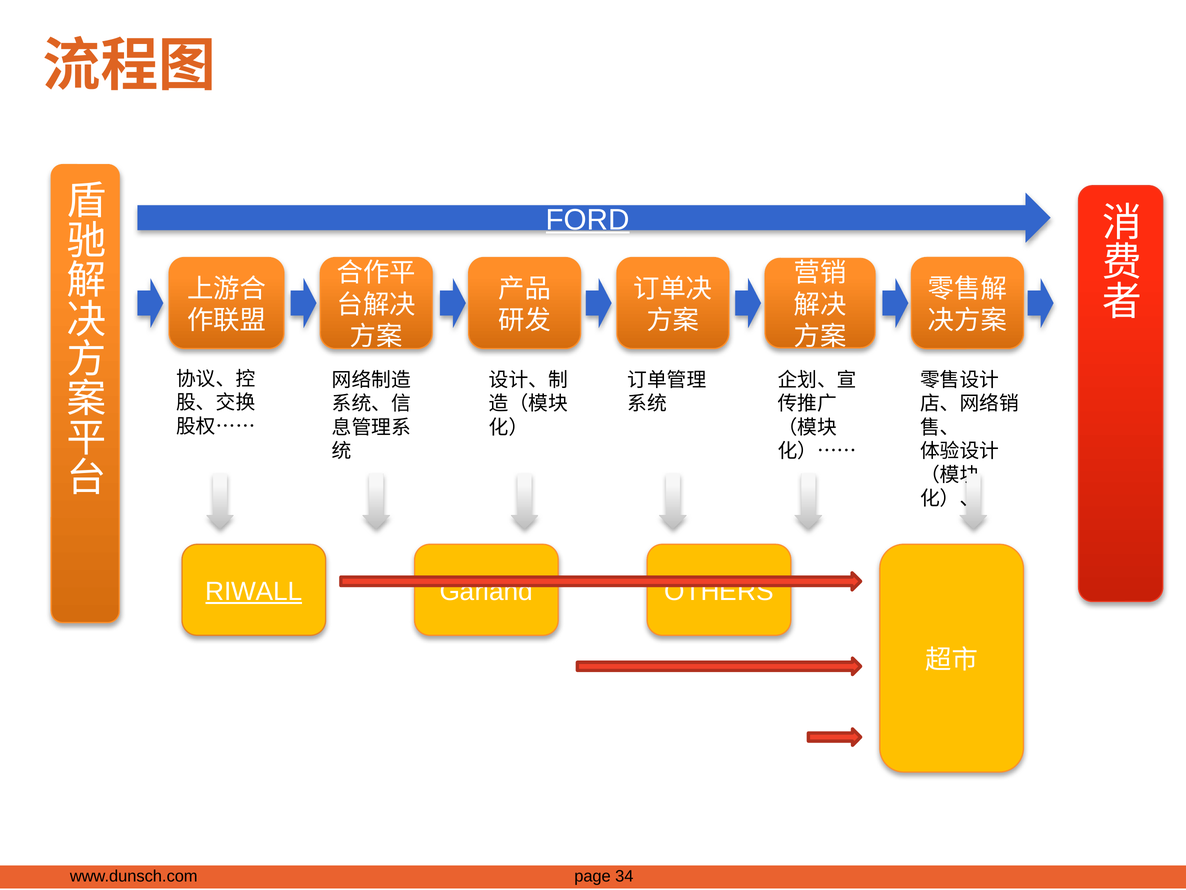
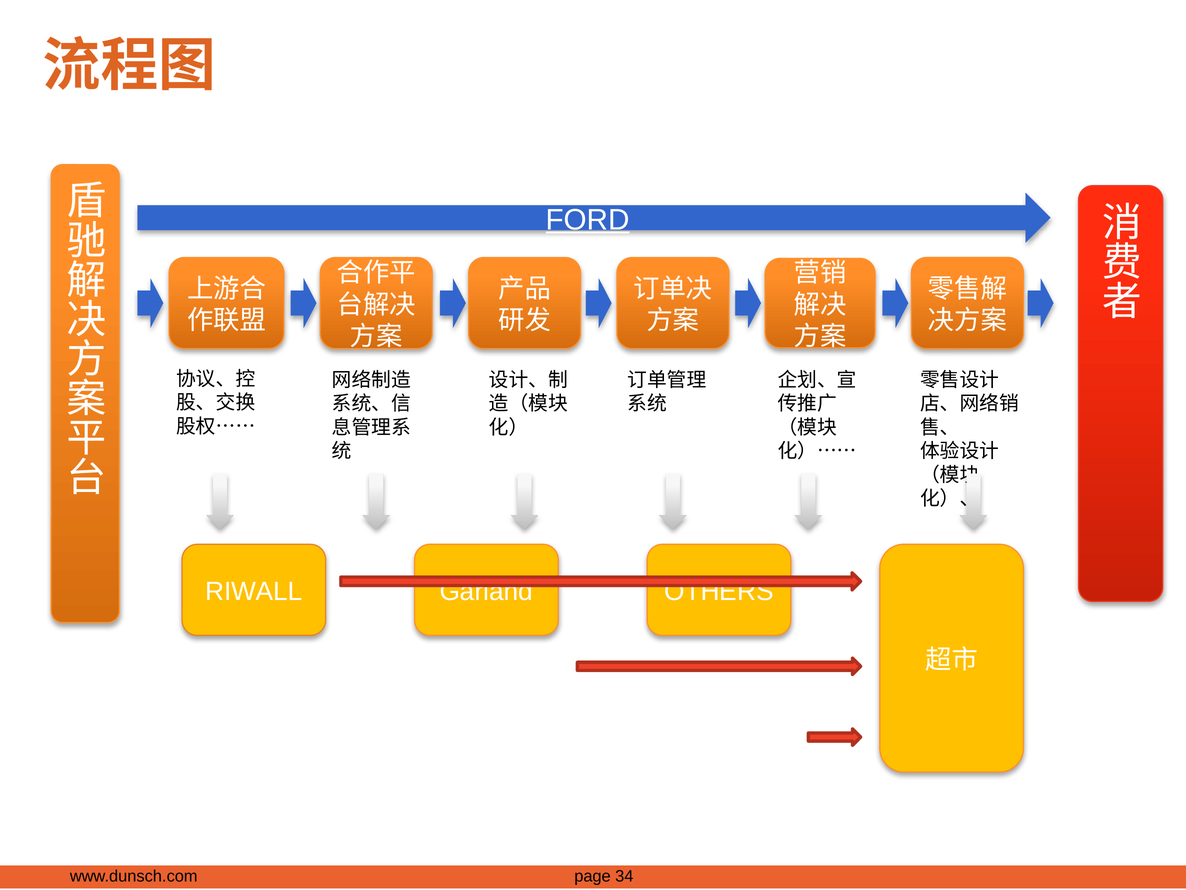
RIWALL underline: present -> none
